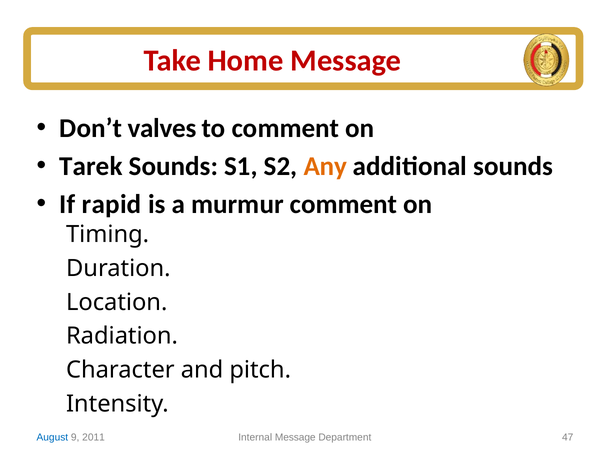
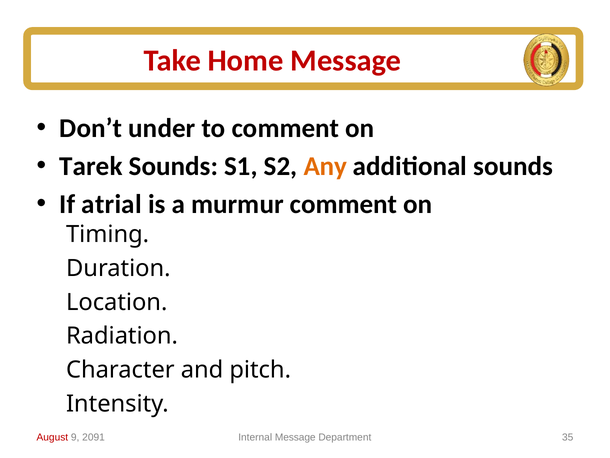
valves: valves -> under
rapid: rapid -> atrial
August colour: blue -> red
2011: 2011 -> 2091
47: 47 -> 35
